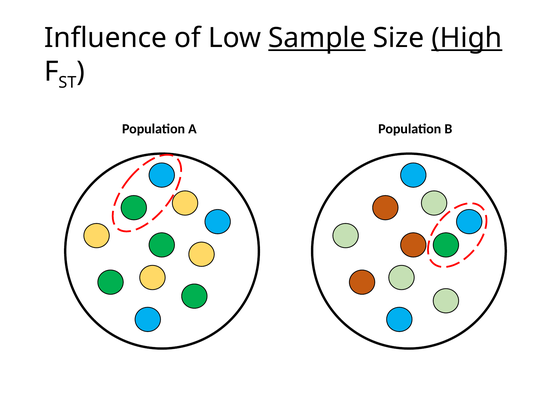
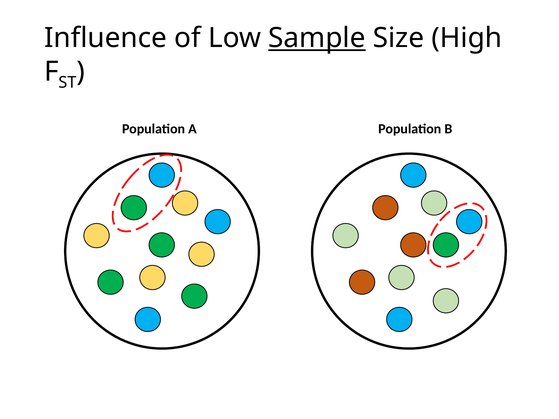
High underline: present -> none
